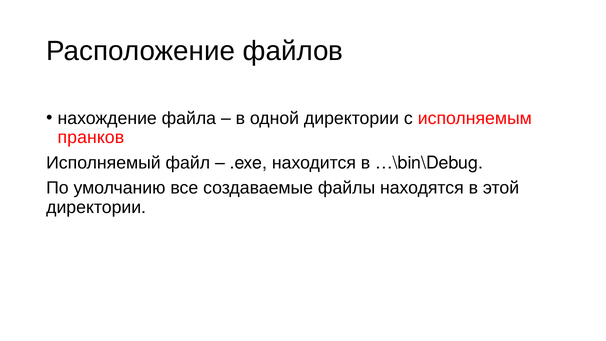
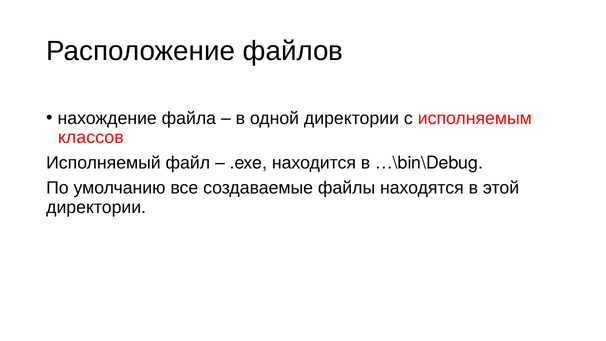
пранков: пранков -> классов
